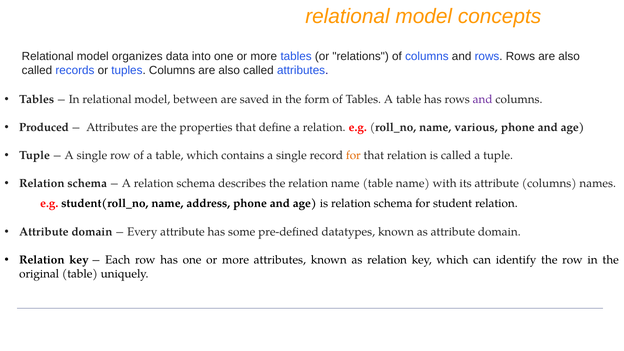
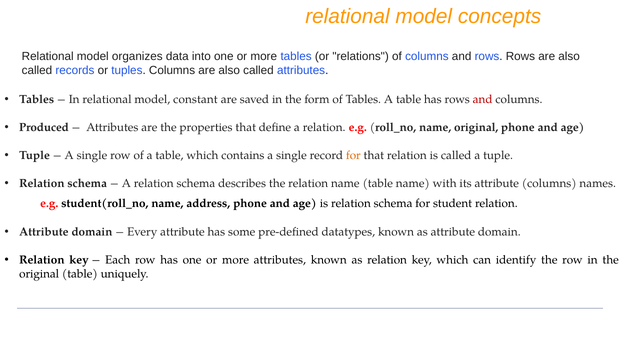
between: between -> constant
and at (483, 99) colour: purple -> red
name various: various -> original
